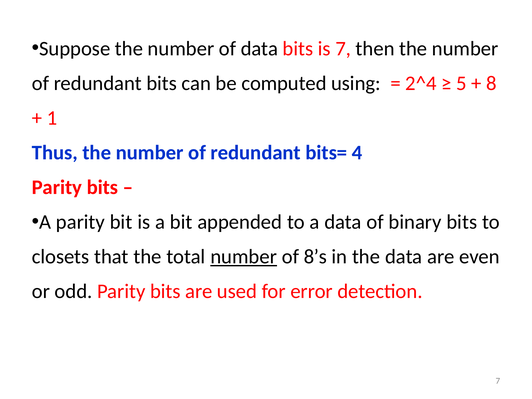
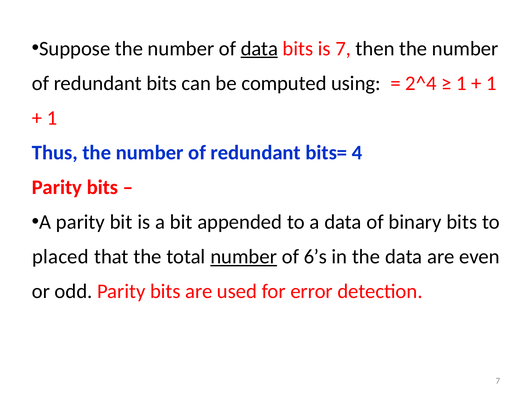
data at (259, 49) underline: none -> present
5 at (461, 83): 5 -> 1
8 at (491, 83): 8 -> 1
closets: closets -> placed
8’s: 8’s -> 6’s
